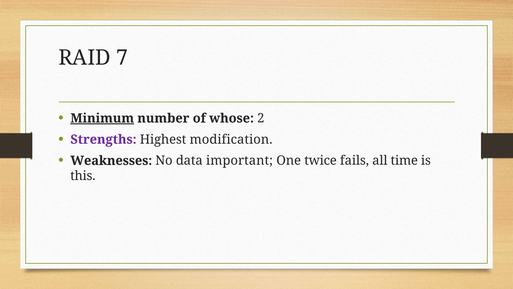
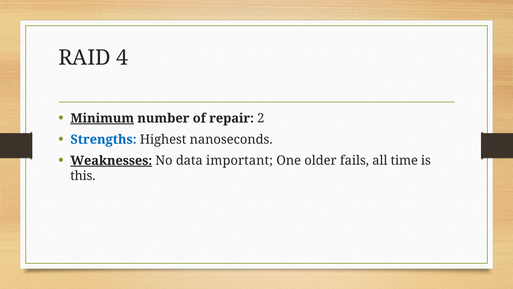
7: 7 -> 4
whose: whose -> repair
Strengths colour: purple -> blue
modification: modification -> nanoseconds
Weaknesses underline: none -> present
twice: twice -> older
